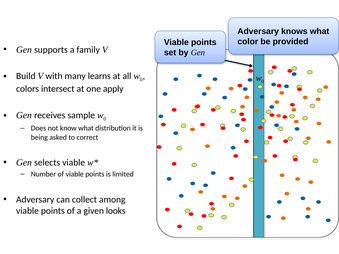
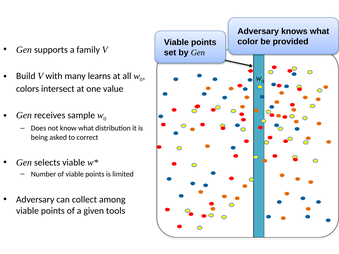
apply: apply -> value
looks: looks -> tools
